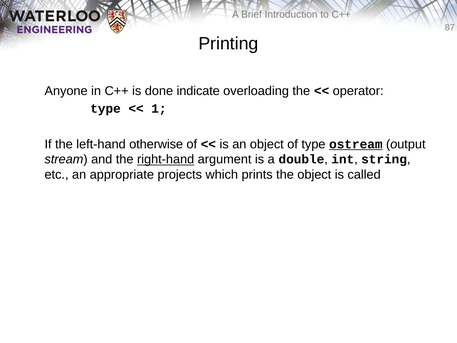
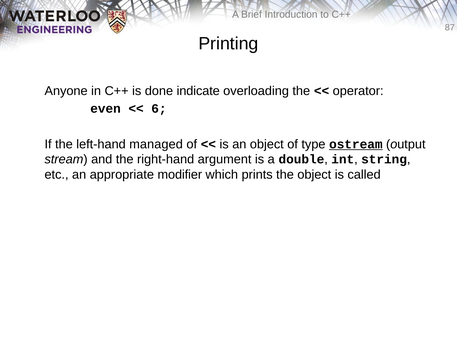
type at (106, 109): type -> even
1: 1 -> 6
otherwise: otherwise -> managed
right-hand underline: present -> none
projects: projects -> modifier
